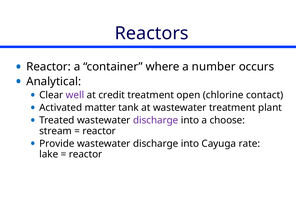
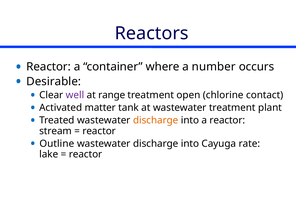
Analytical: Analytical -> Desirable
credit: credit -> range
discharge at (156, 120) colour: purple -> orange
a choose: choose -> reactor
Provide: Provide -> Outline
